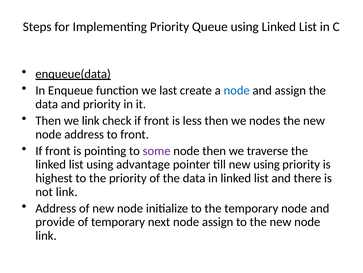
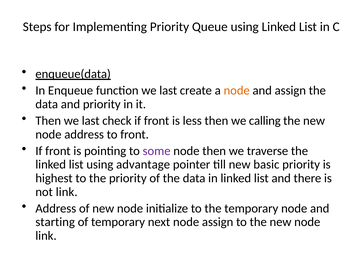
node at (237, 90) colour: blue -> orange
Then we link: link -> last
nodes: nodes -> calling
new using: using -> basic
provide: provide -> starting
